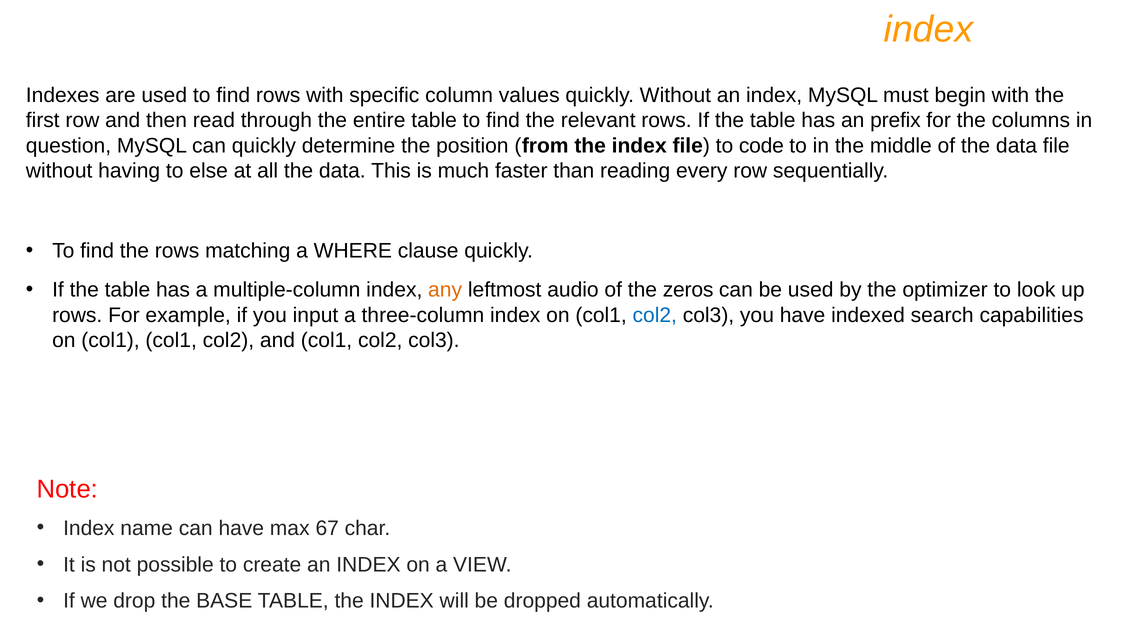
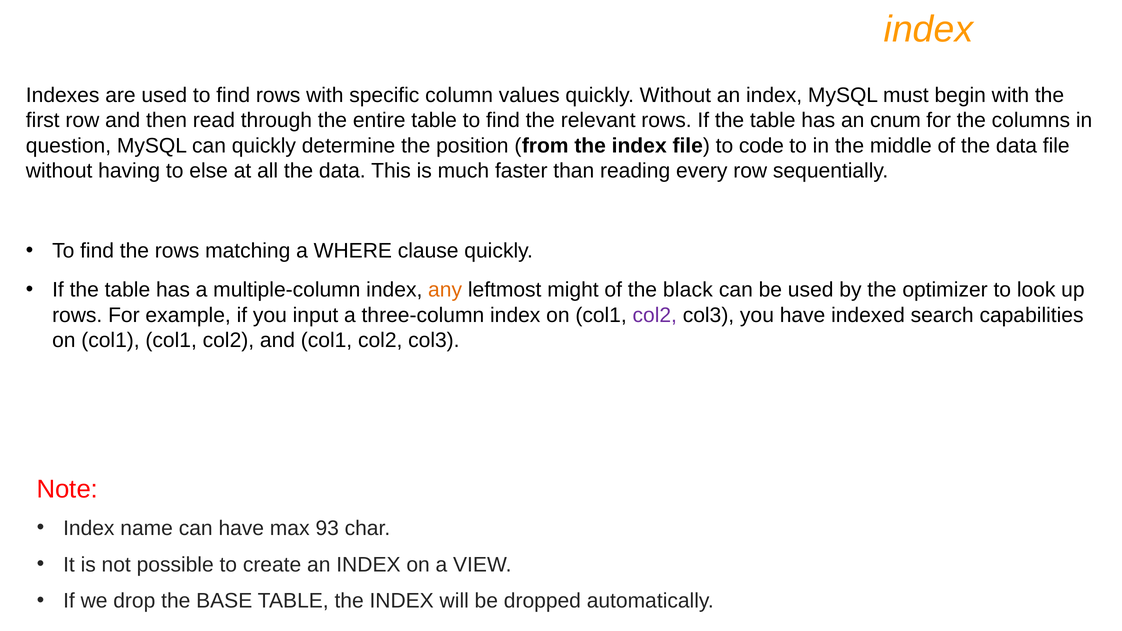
prefix: prefix -> cnum
audio: audio -> might
zeros: zeros -> black
col2 at (655, 315) colour: blue -> purple
67: 67 -> 93
